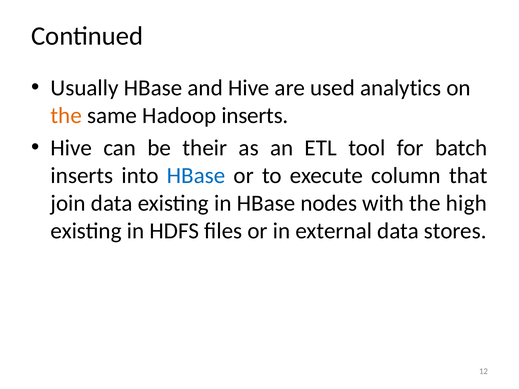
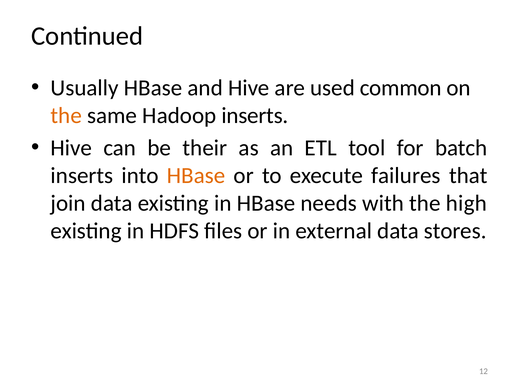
analytics: analytics -> common
HBase at (196, 176) colour: blue -> orange
column: column -> failures
nodes: nodes -> needs
